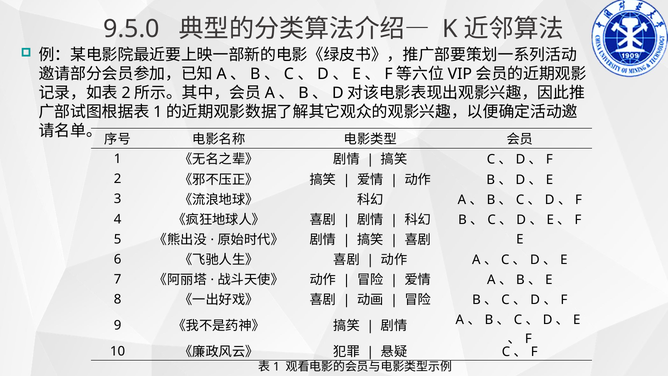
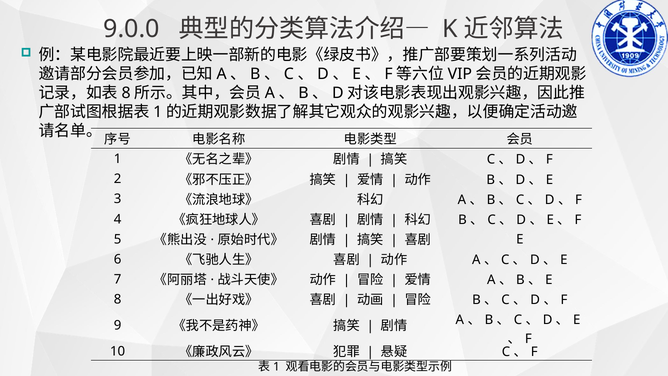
9.5.0: 9.5.0 -> 9.0.0
2 at (126, 93): 2 -> 8
